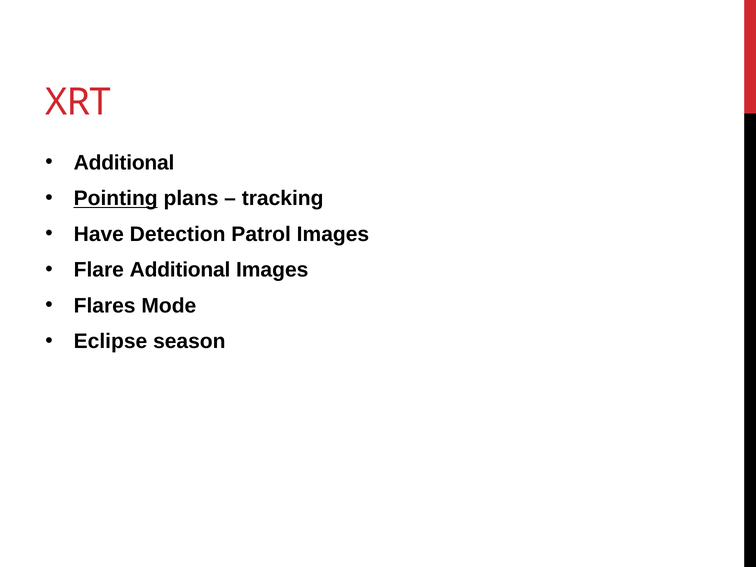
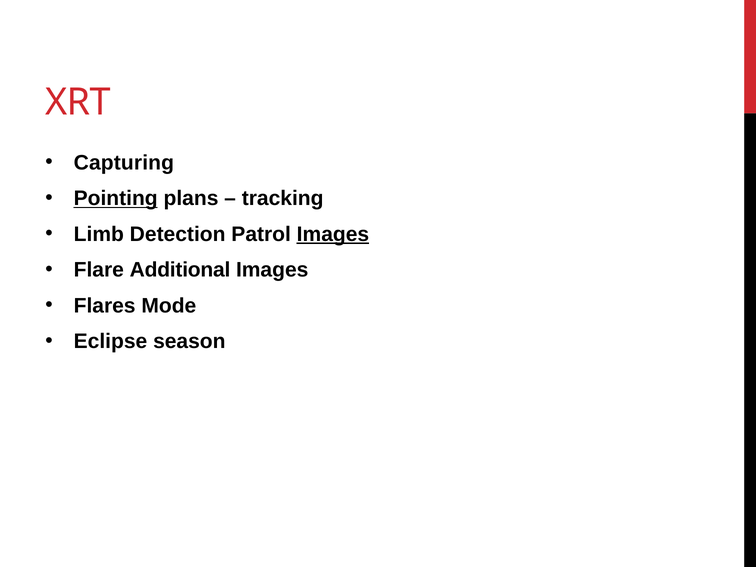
Additional at (124, 163): Additional -> Capturing
Have: Have -> Limb
Images at (333, 234) underline: none -> present
